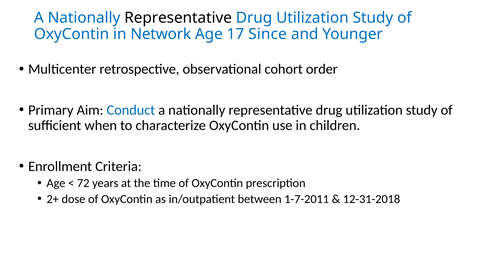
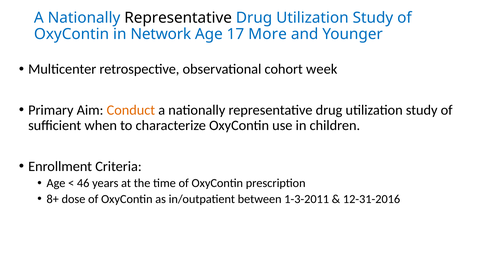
Since: Since -> More
order: order -> week
Conduct colour: blue -> orange
72: 72 -> 46
2+: 2+ -> 8+
1-7-2011: 1-7-2011 -> 1-3-2011
12-31-2018: 12-31-2018 -> 12-31-2016
